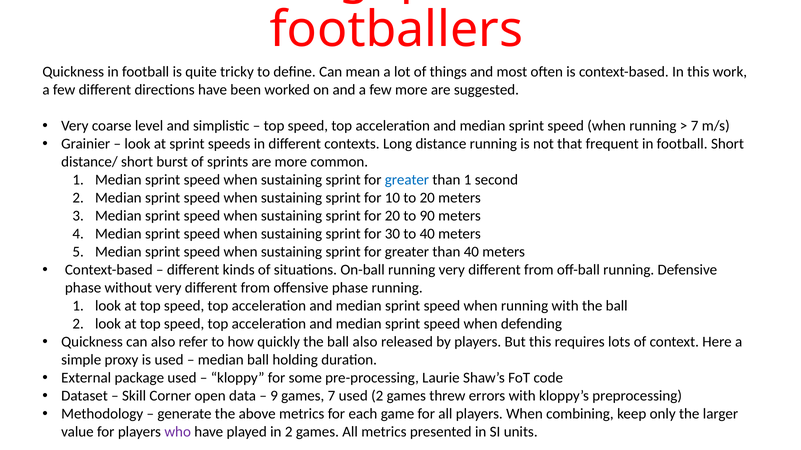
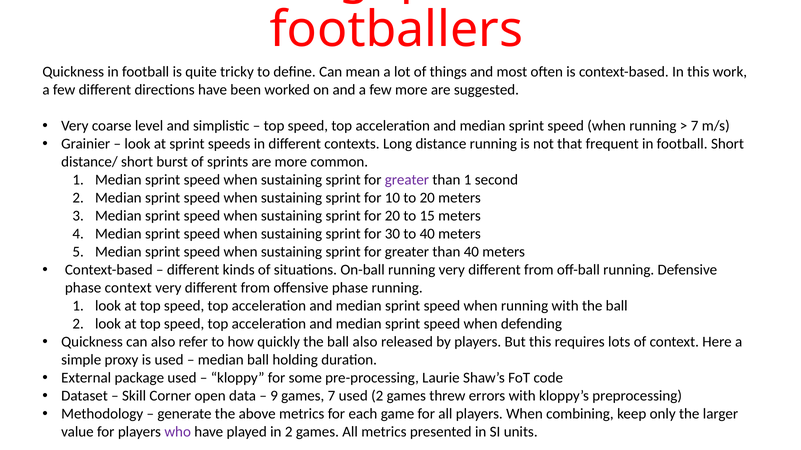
greater at (407, 180) colour: blue -> purple
90: 90 -> 15
phase without: without -> context
